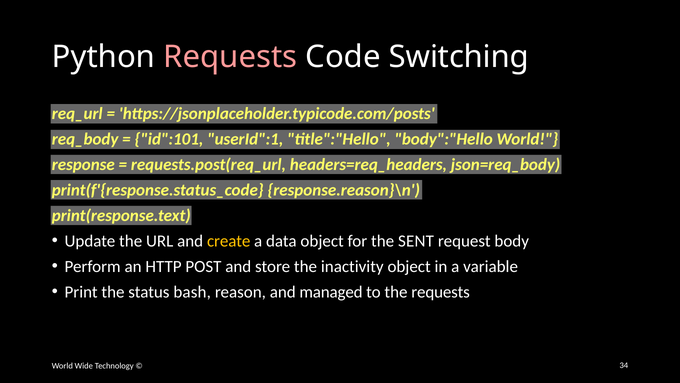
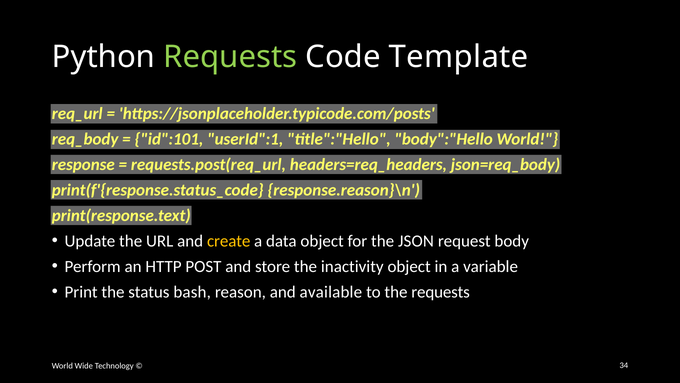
Requests at (230, 57) colour: pink -> light green
Switching: Switching -> Template
SENT: SENT -> JSON
managed: managed -> available
